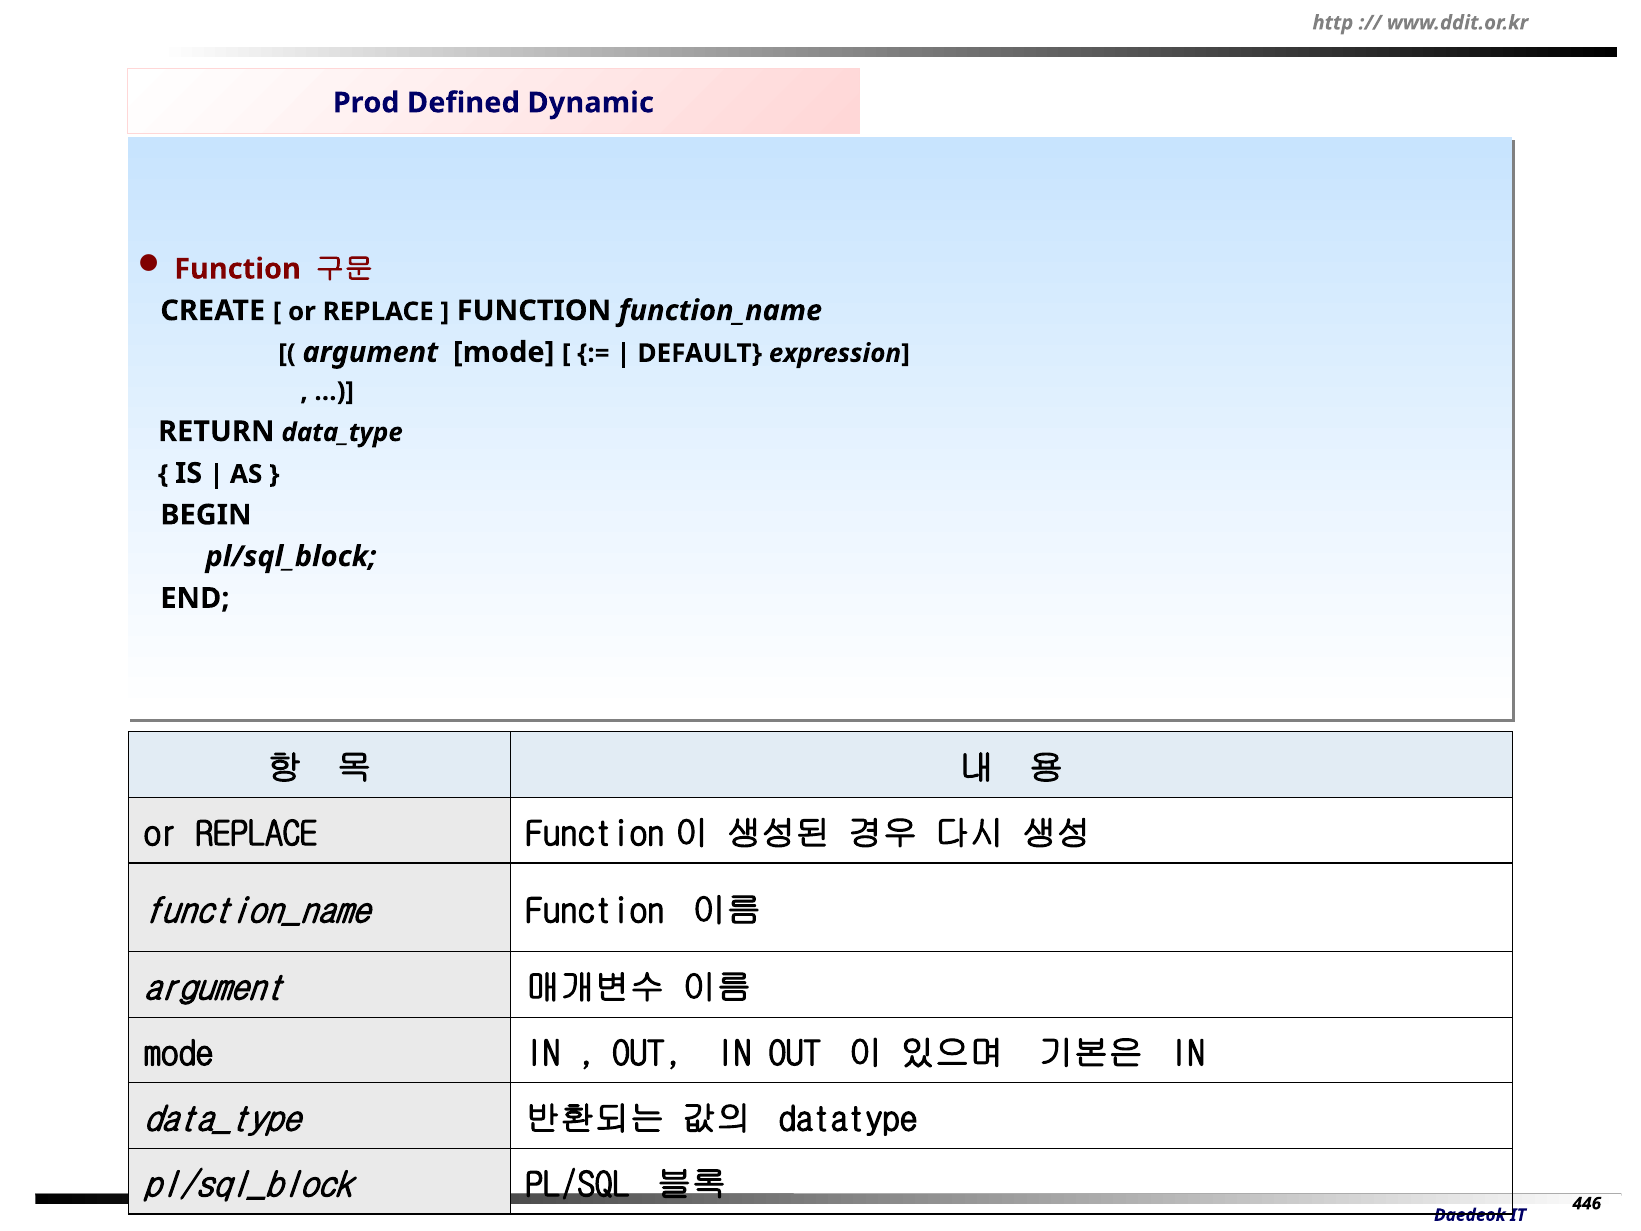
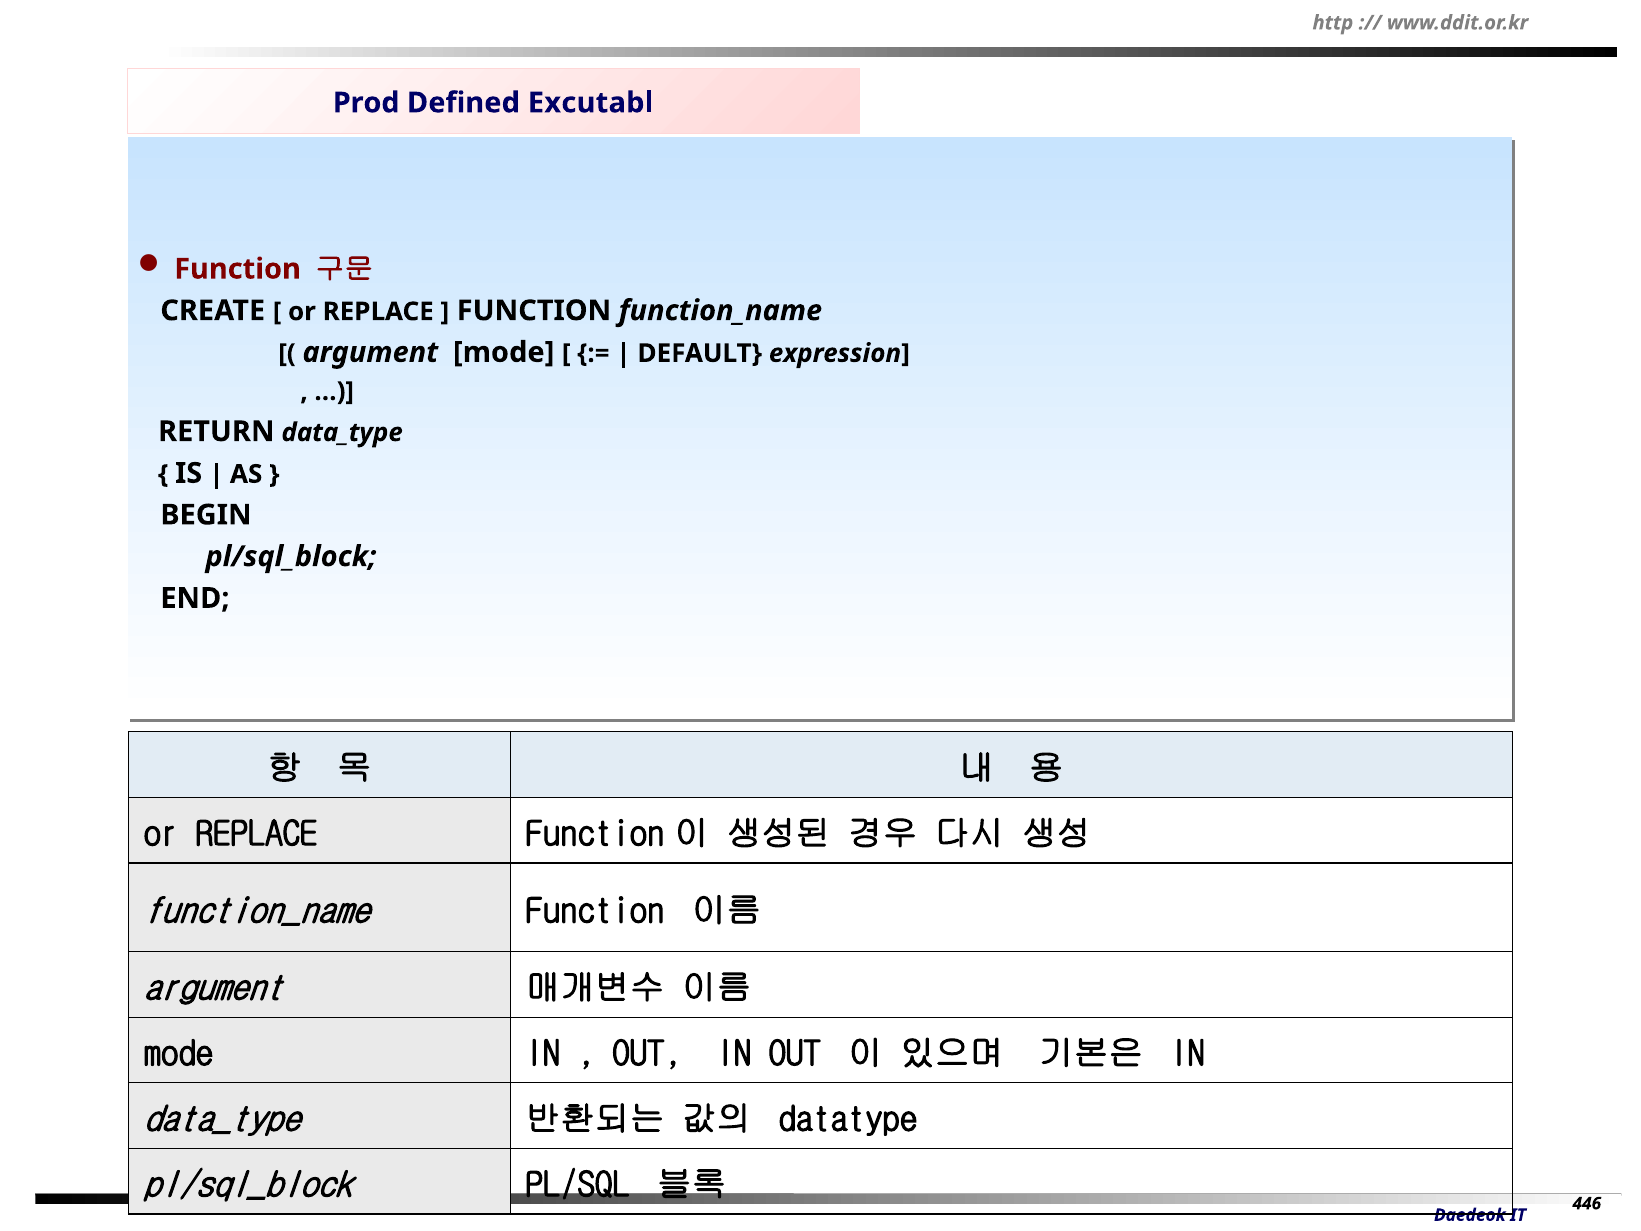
Dynamic: Dynamic -> Excutabl
